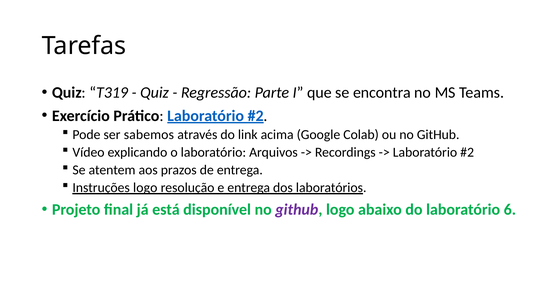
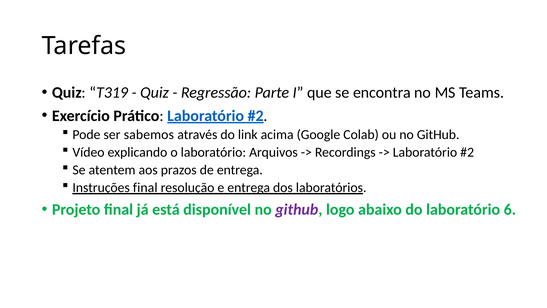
Instruções logo: logo -> final
